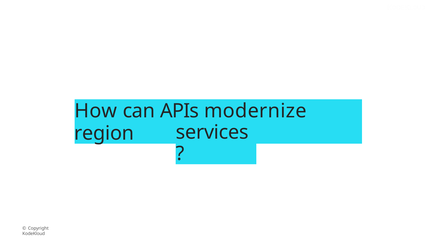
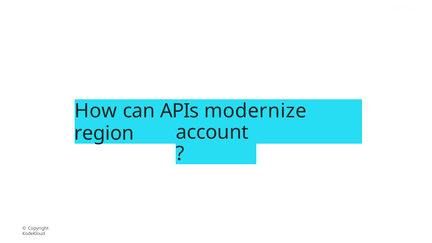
services: services -> account
